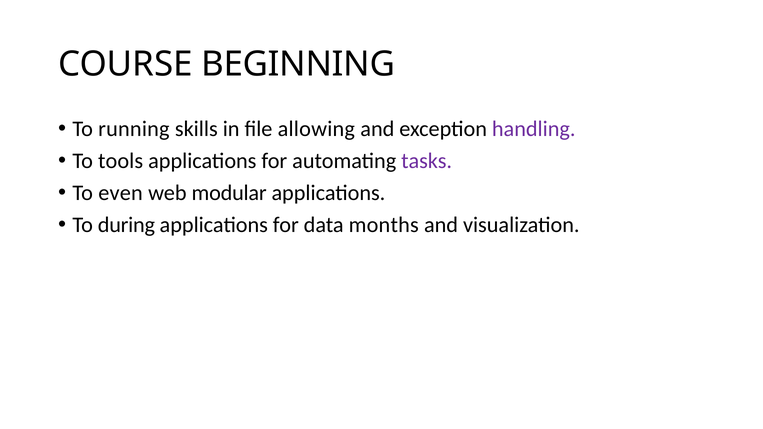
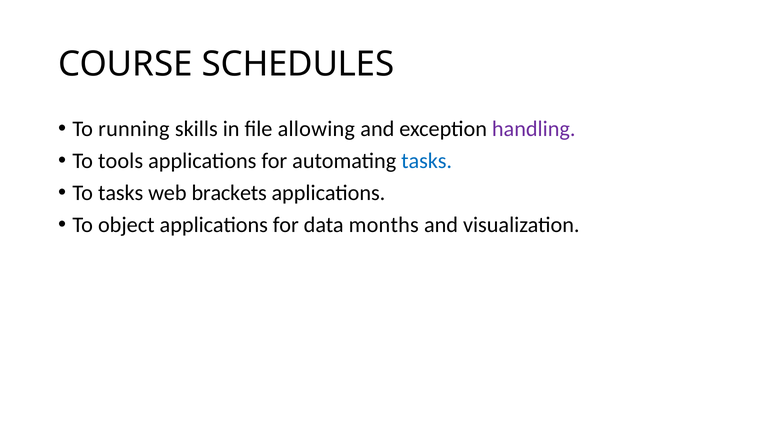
BEGINNING: BEGINNING -> SCHEDULES
tasks at (427, 161) colour: purple -> blue
To even: even -> tasks
modular: modular -> brackets
during: during -> object
